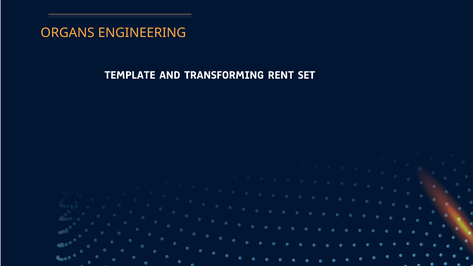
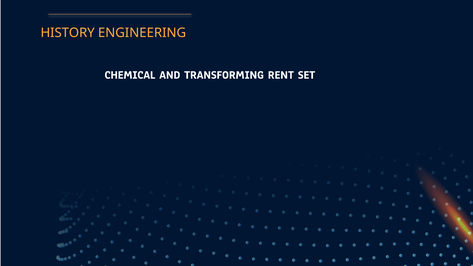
ORGANS: ORGANS -> HISTORY
TEMPLATE: TEMPLATE -> CHEMICAL
